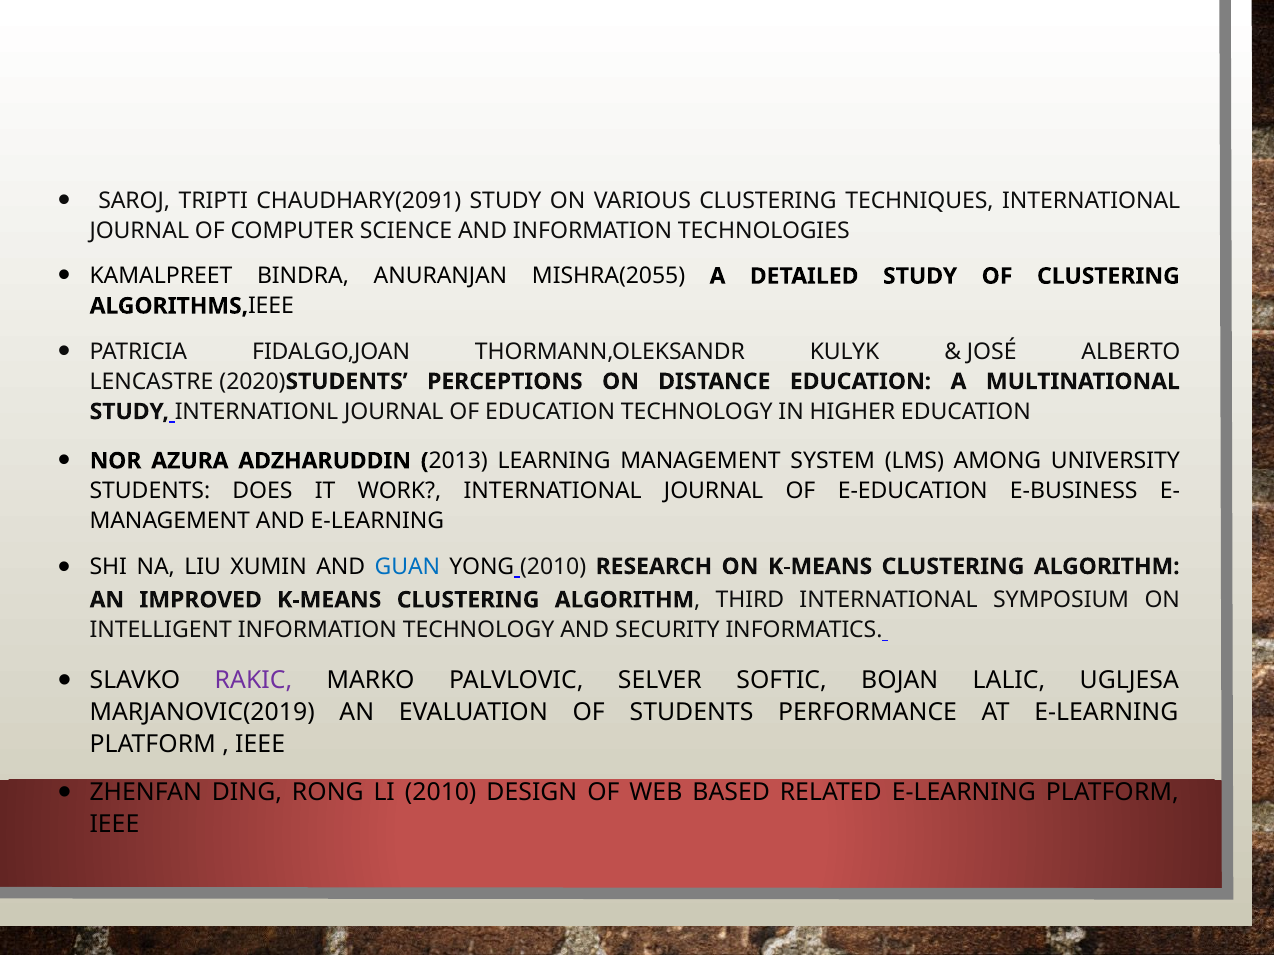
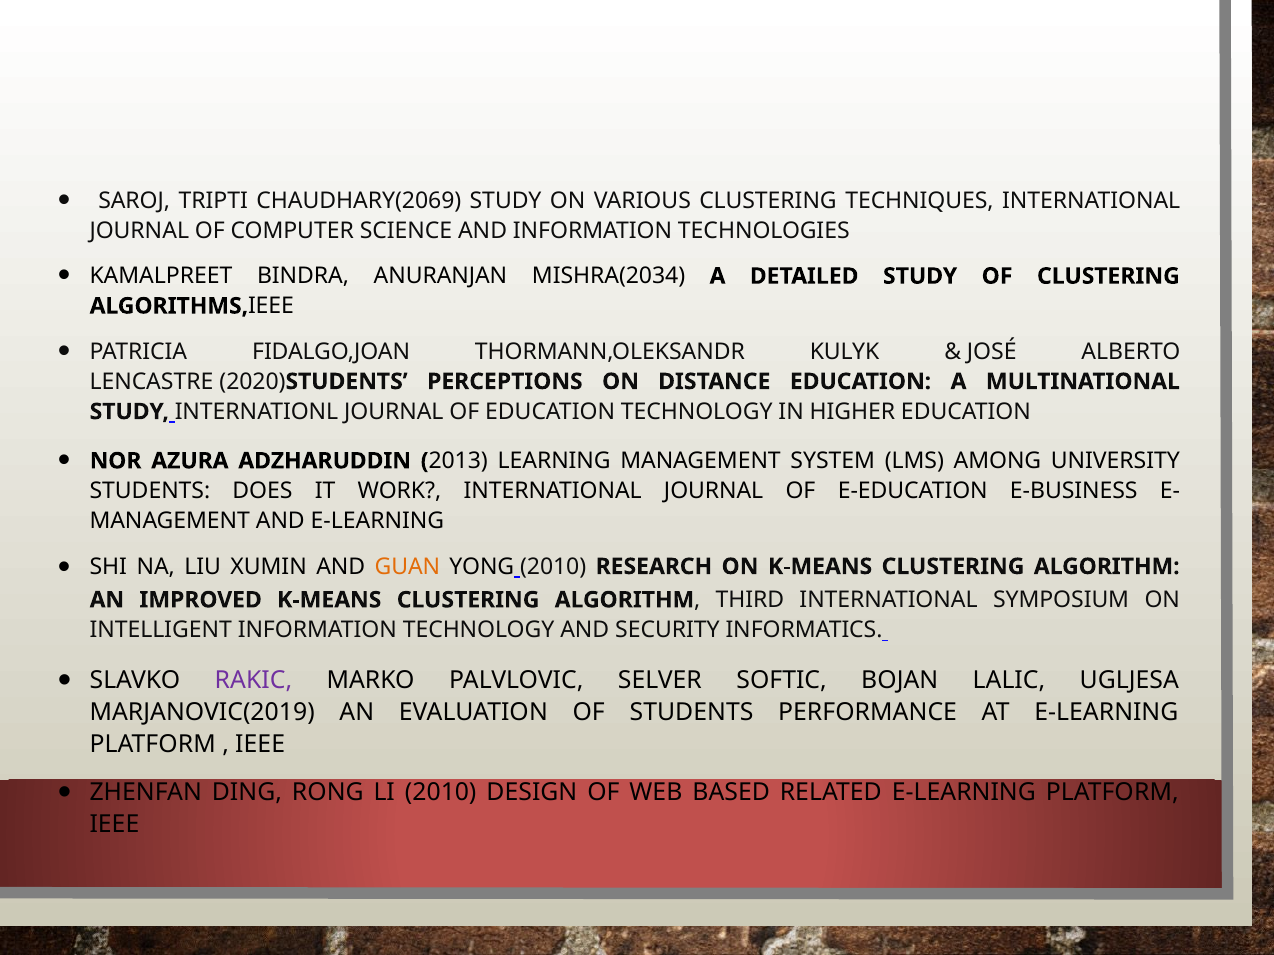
CHAUDHARY(2091: CHAUDHARY(2091 -> CHAUDHARY(2069
MISHRA(2055: MISHRA(2055 -> MISHRA(2034
GUAN colour: blue -> orange
